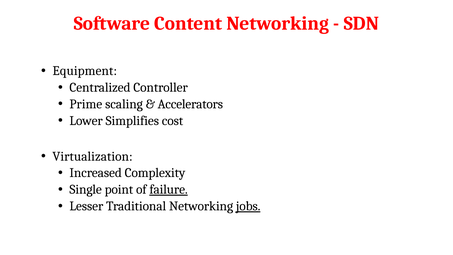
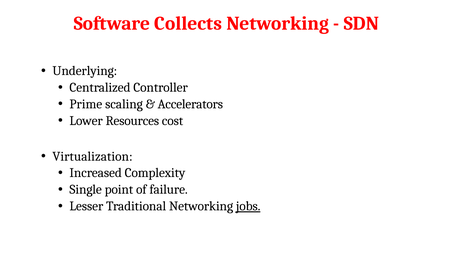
Content: Content -> Collects
Equipment: Equipment -> Underlying
Simplifies: Simplifies -> Resources
failure underline: present -> none
